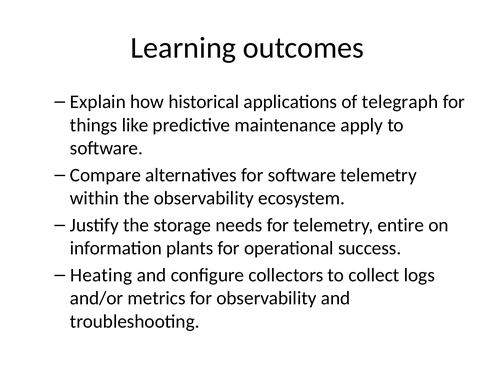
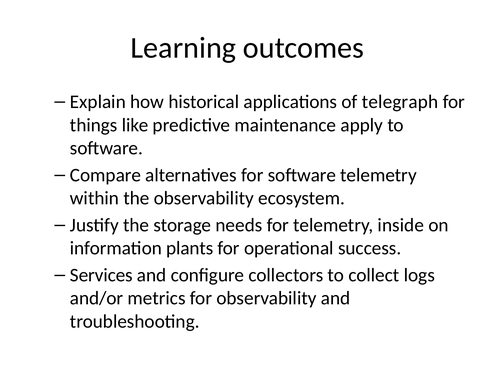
entire: entire -> inside
Heating: Heating -> Services
